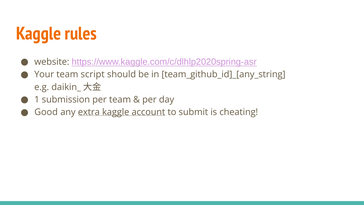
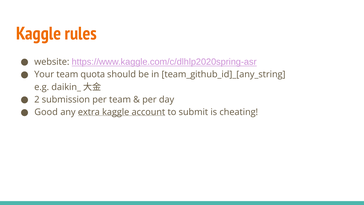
script: script -> quota
1: 1 -> 2
